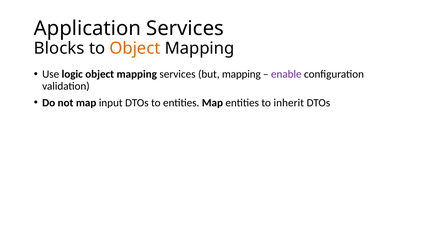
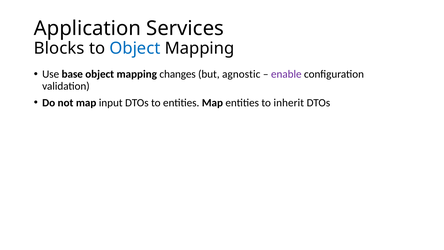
Object at (135, 48) colour: orange -> blue
logic: logic -> base
mapping services: services -> changes
but mapping: mapping -> agnostic
